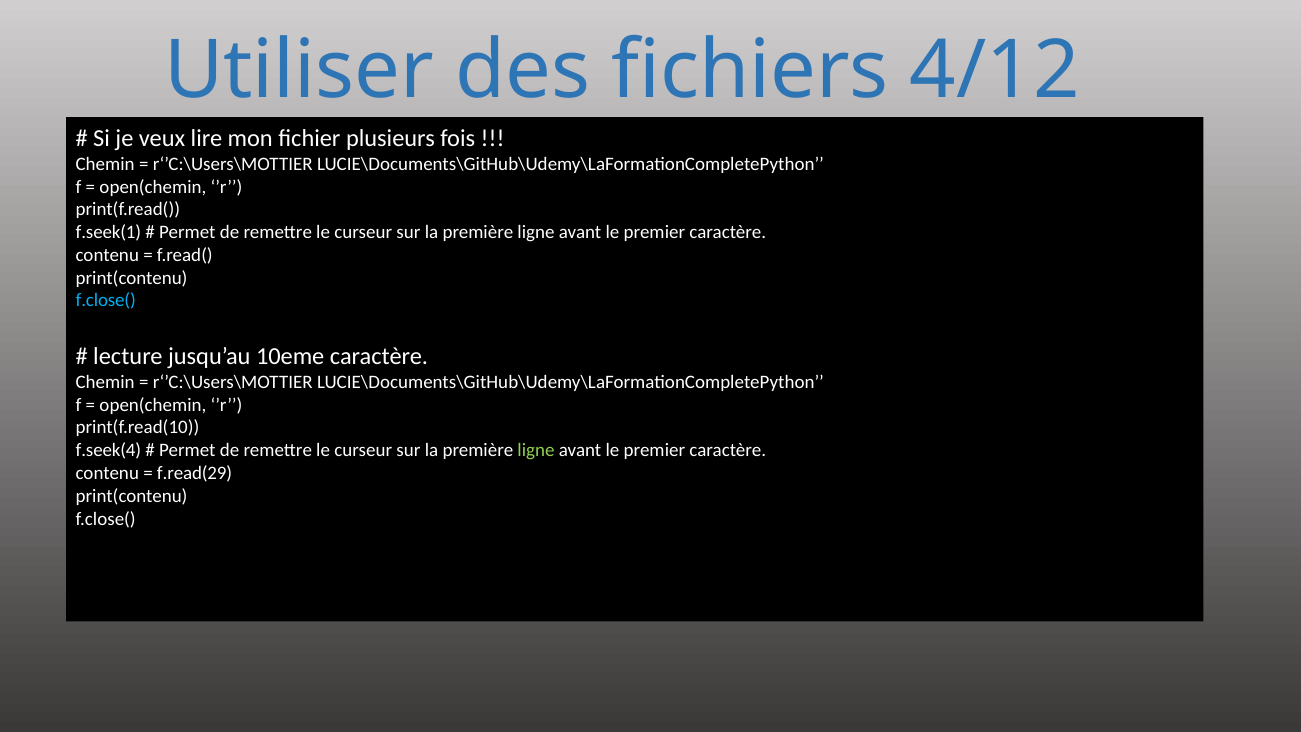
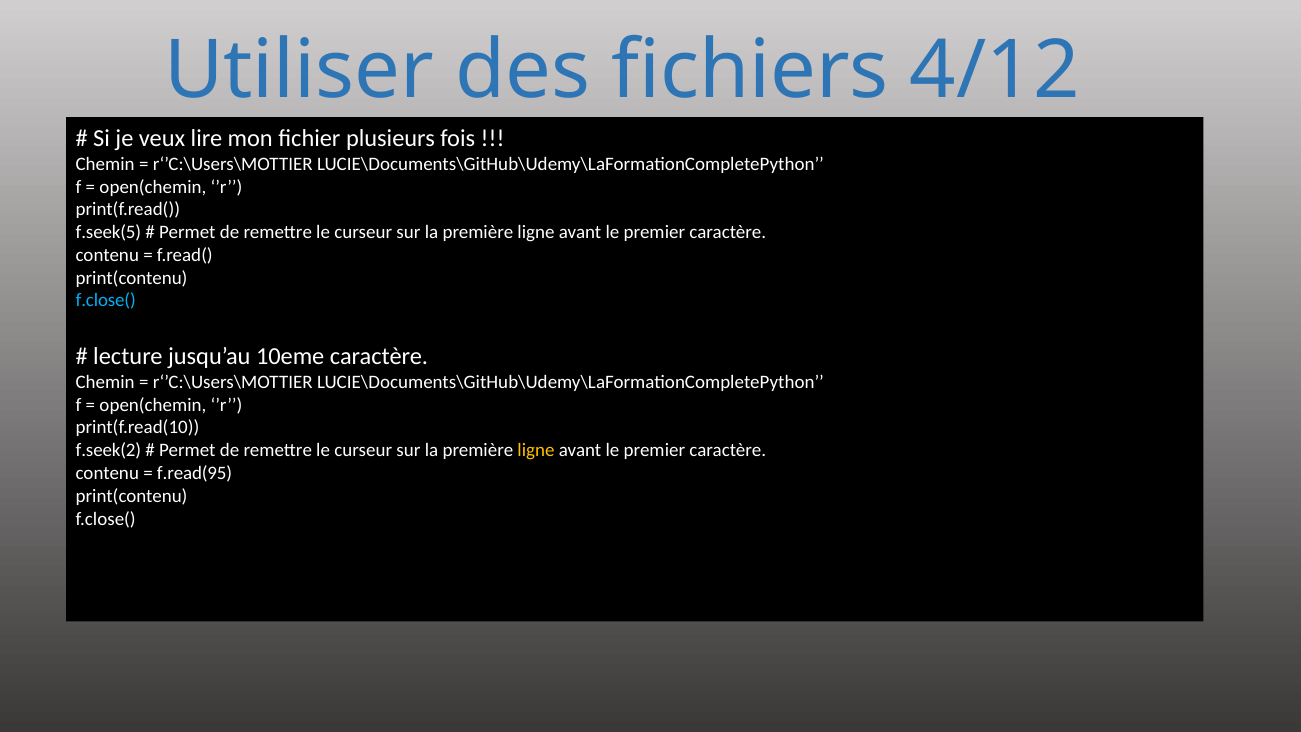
f.seek(1: f.seek(1 -> f.seek(5
f.seek(4: f.seek(4 -> f.seek(2
ligne at (536, 450) colour: light green -> yellow
f.read(29: f.read(29 -> f.read(95
